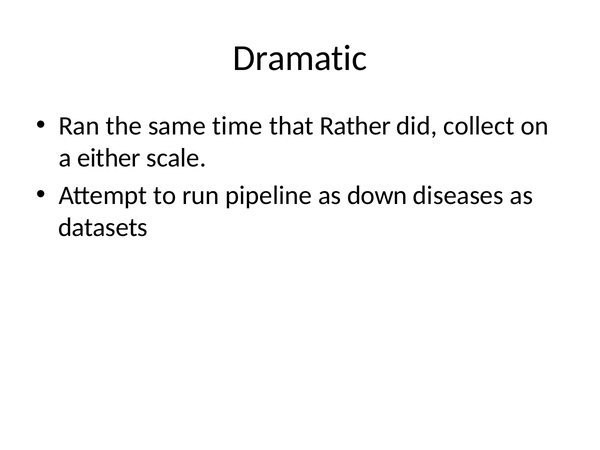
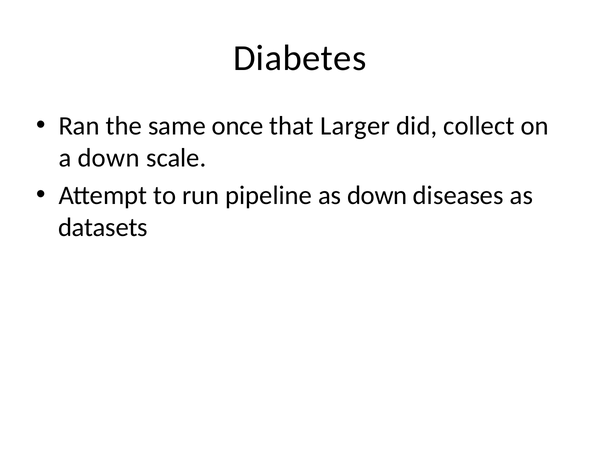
Dramatic: Dramatic -> Diabetes
time: time -> once
Rather: Rather -> Larger
a either: either -> down
